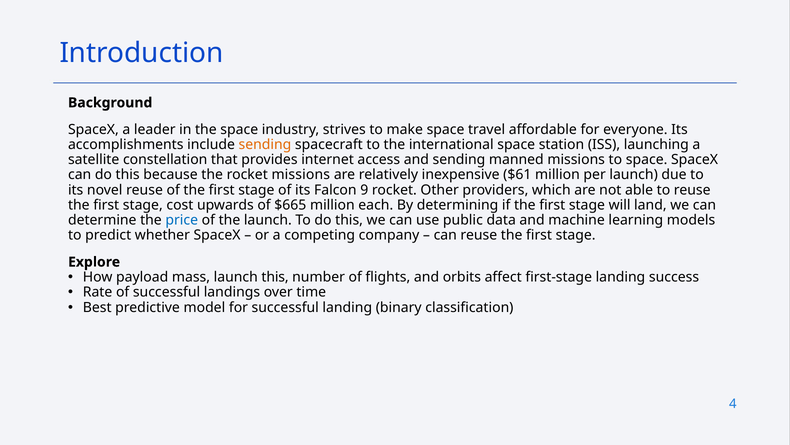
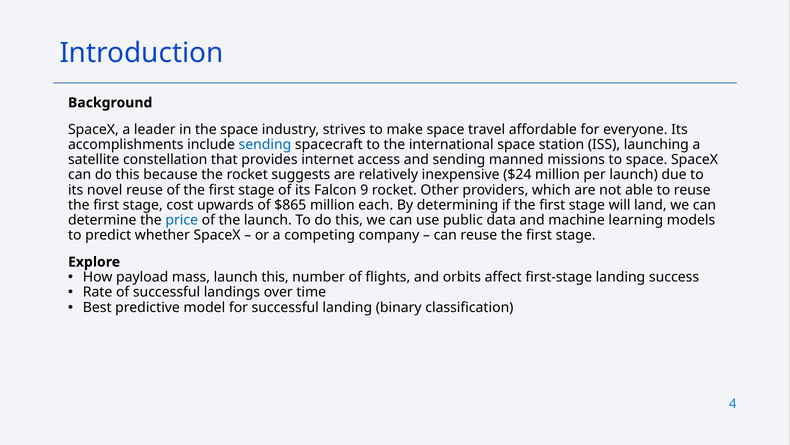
sending at (265, 144) colour: orange -> blue
rocket missions: missions -> suggests
$61: $61 -> $24
$665: $665 -> $865
